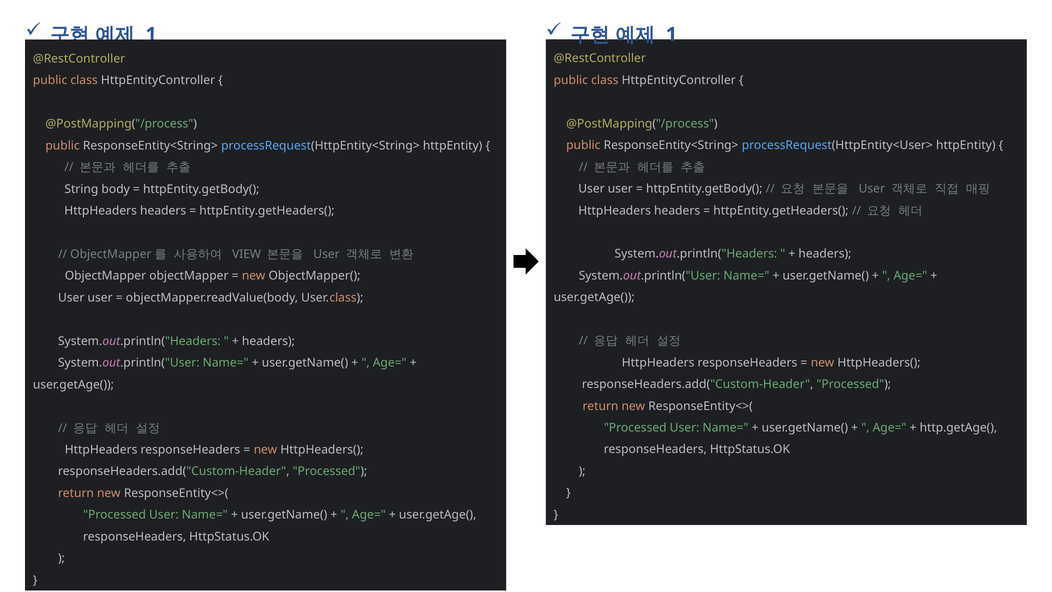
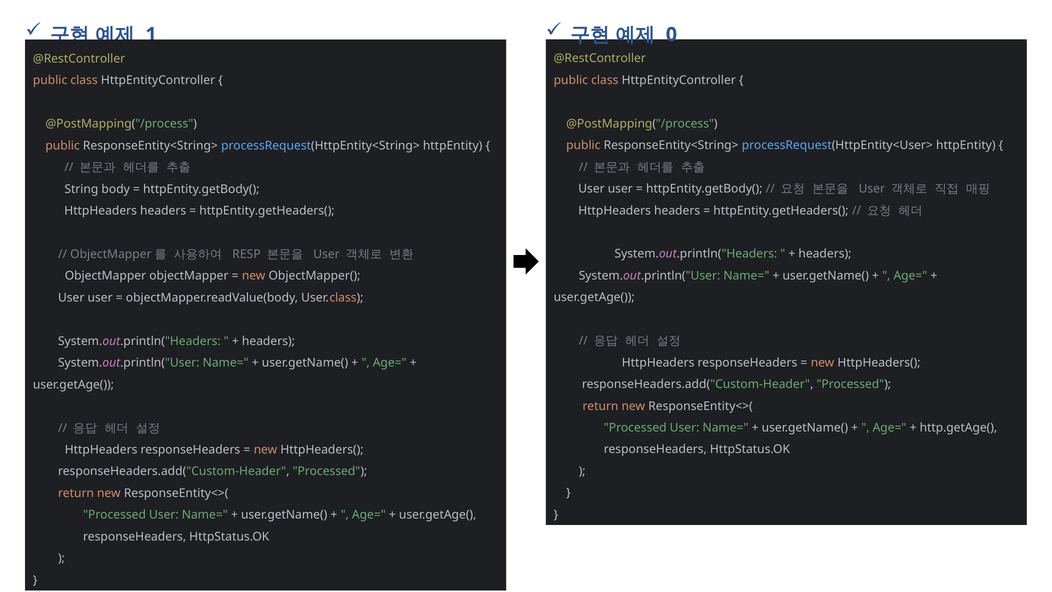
1 at (671, 35): 1 -> 0
VIEW: VIEW -> RESP
